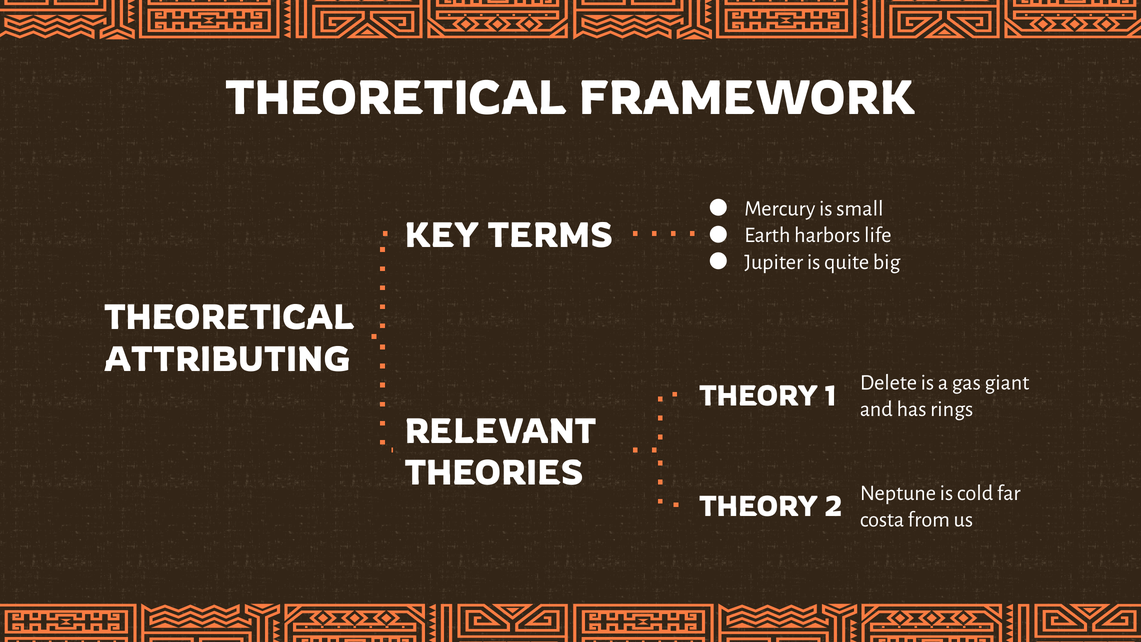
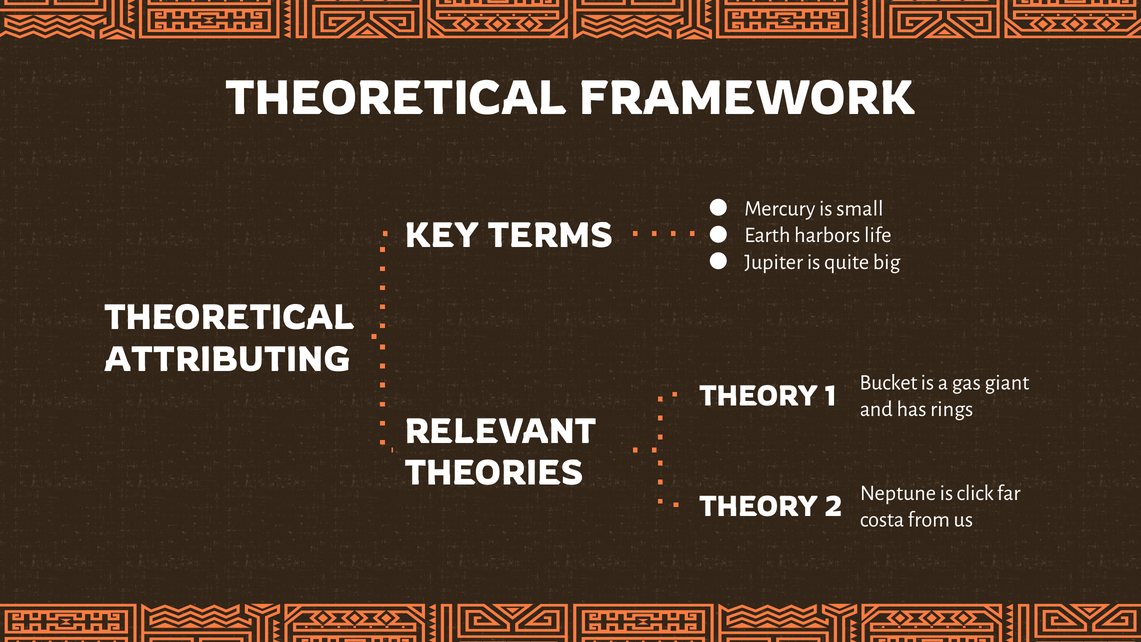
Delete: Delete -> Bucket
cold: cold -> click
